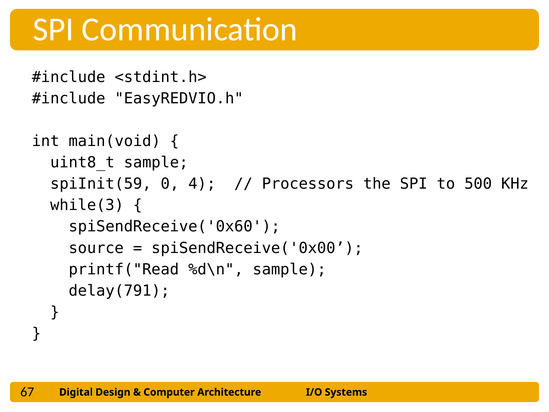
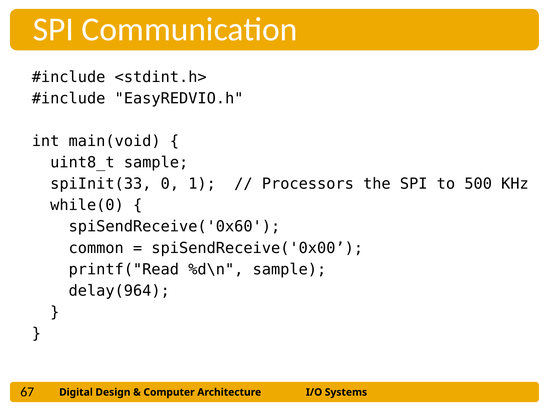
spiInit(59: spiInit(59 -> spiInit(33
4: 4 -> 1
while(3: while(3 -> while(0
source: source -> common
delay(791: delay(791 -> delay(964
